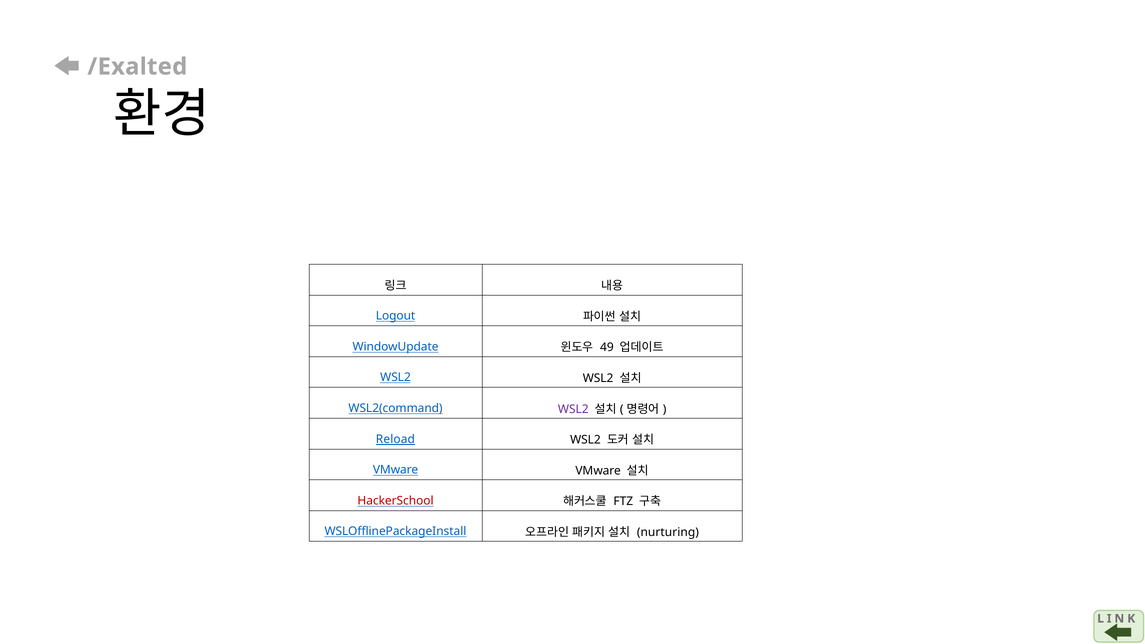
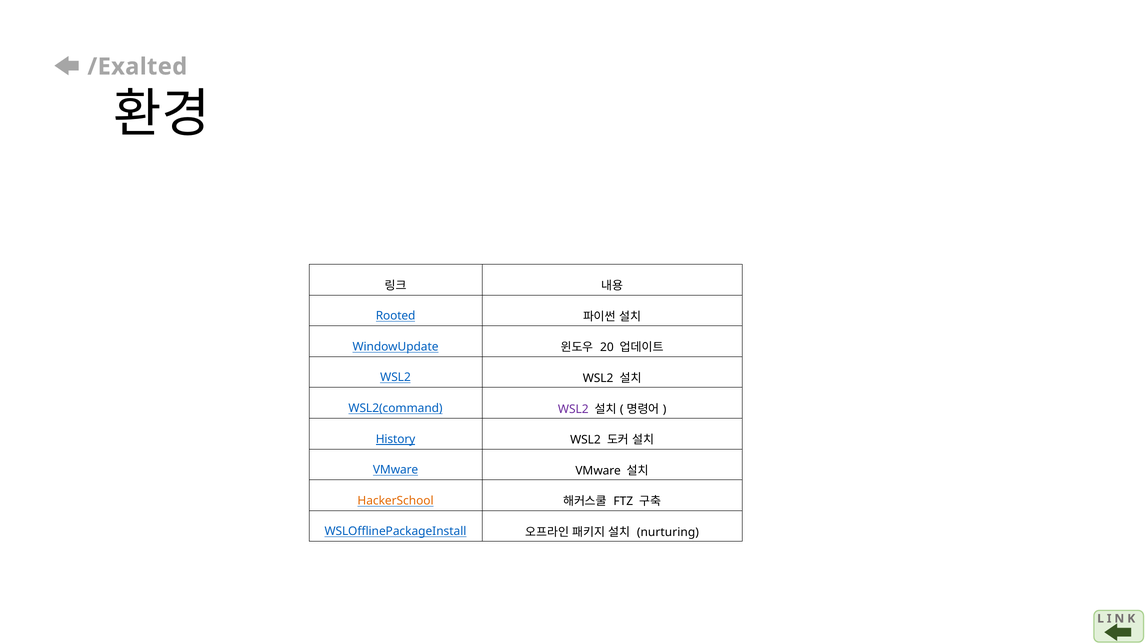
Logout: Logout -> Rooted
49: 49 -> 20
Reload: Reload -> History
HackerSchool colour: red -> orange
